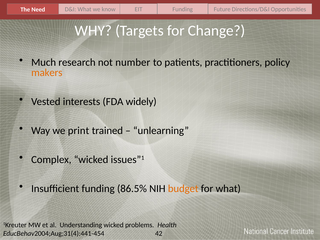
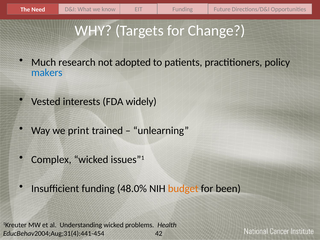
number: number -> adopted
makers colour: orange -> blue
86.5%: 86.5% -> 48.0%
for what: what -> been
